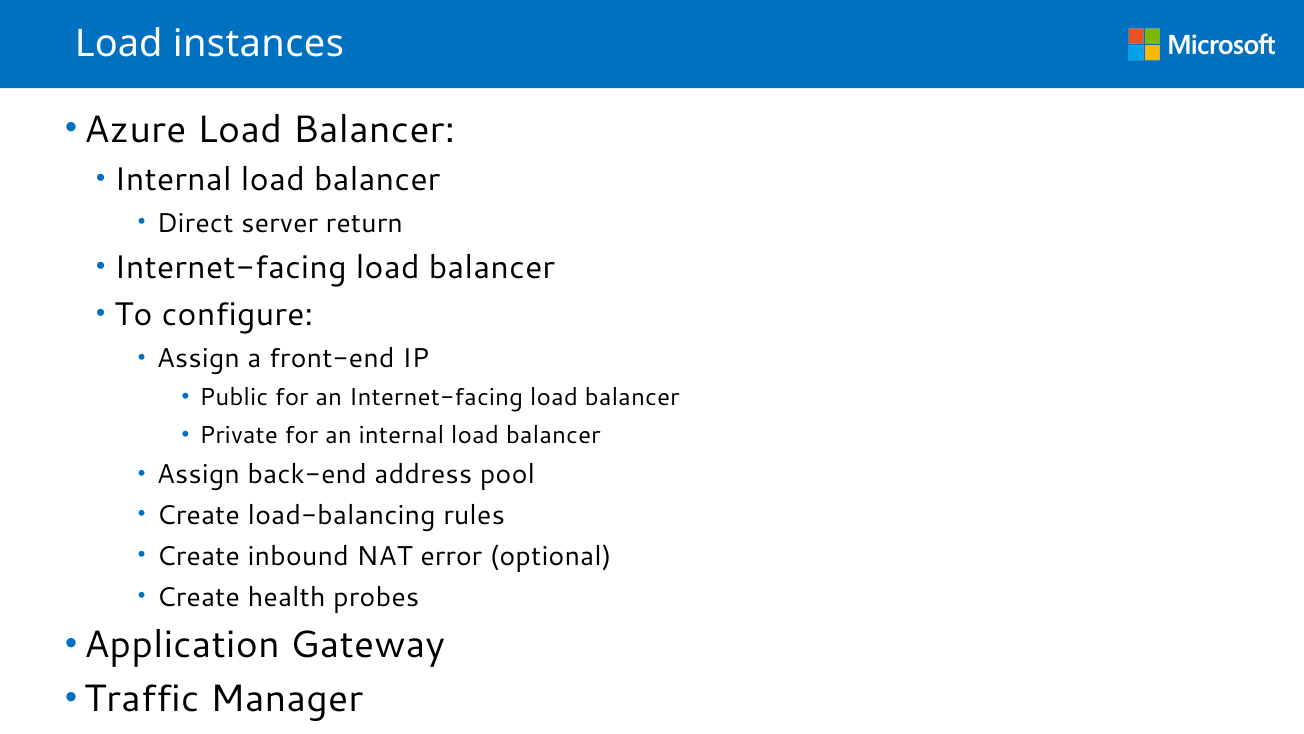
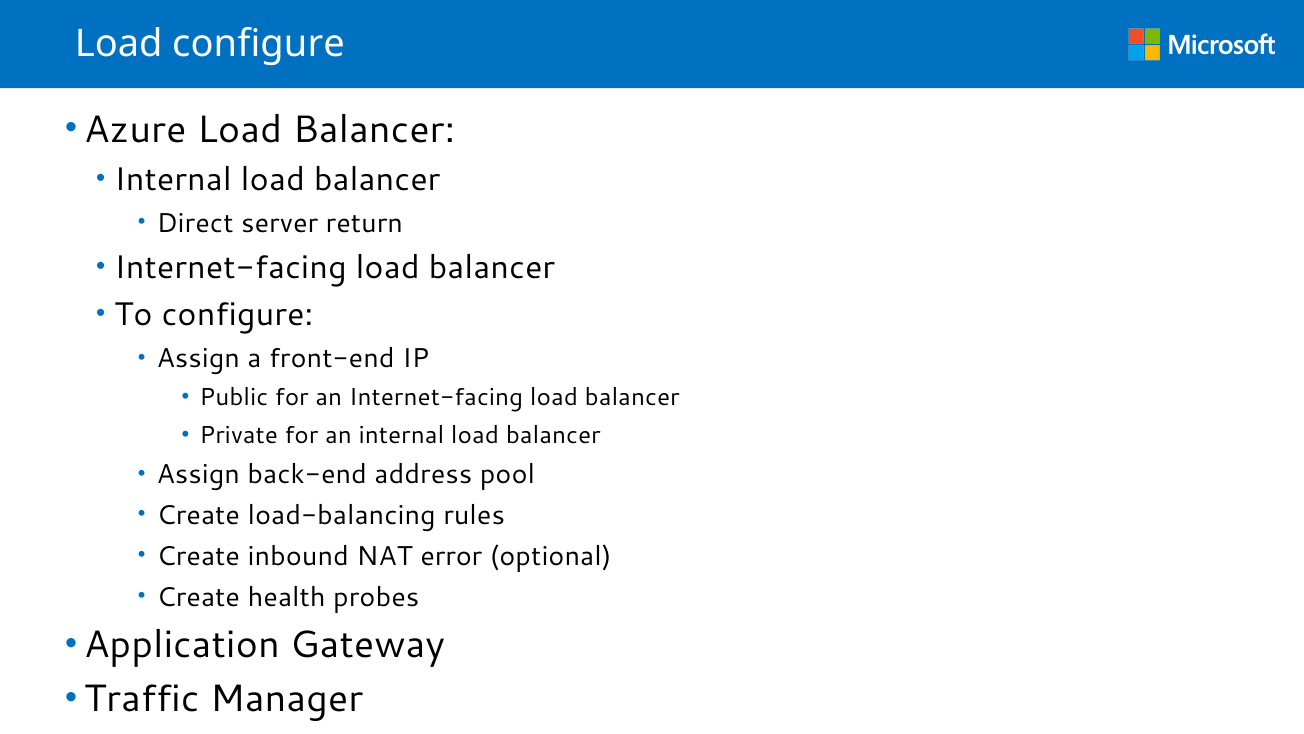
Load instances: instances -> configure
